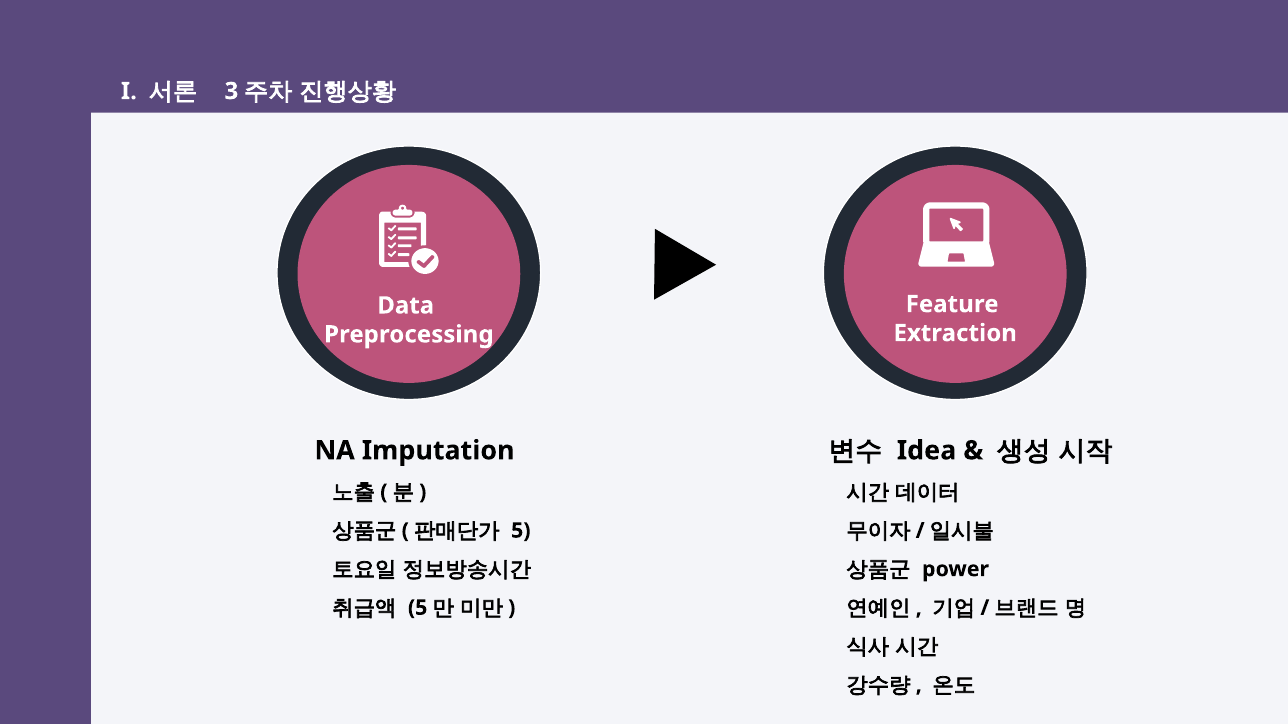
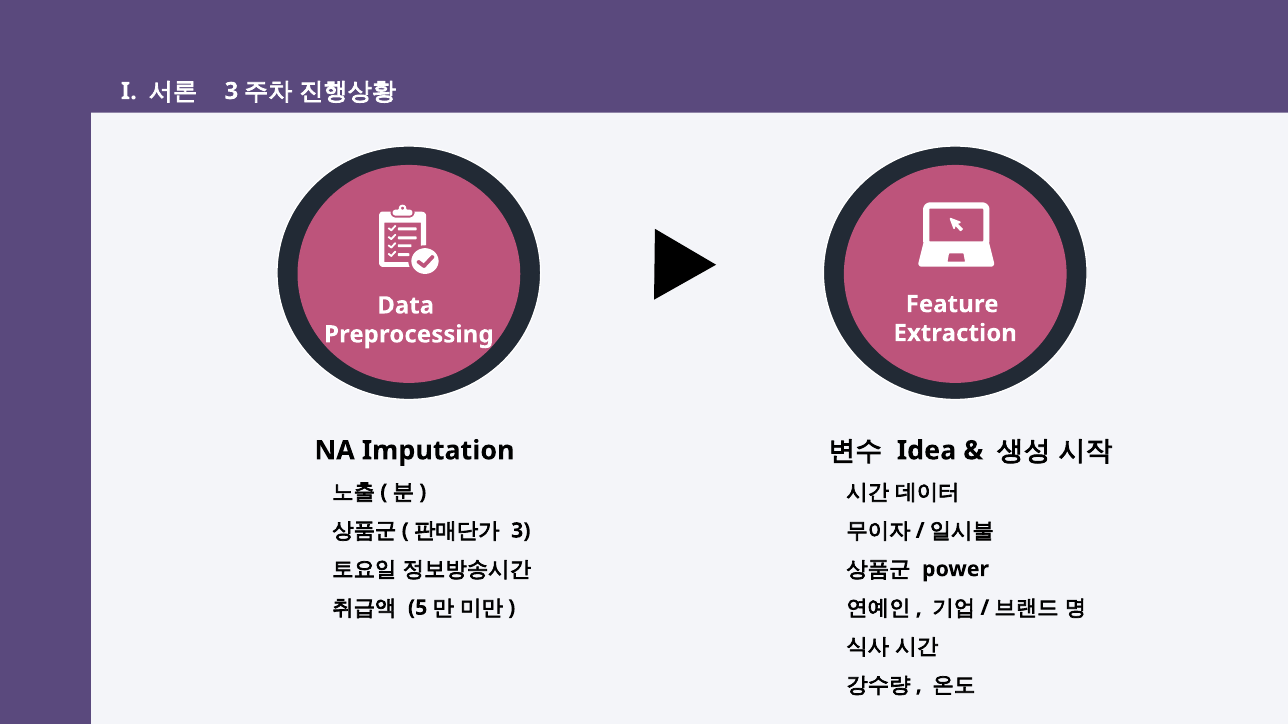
5 at (521, 531): 5 -> 3
